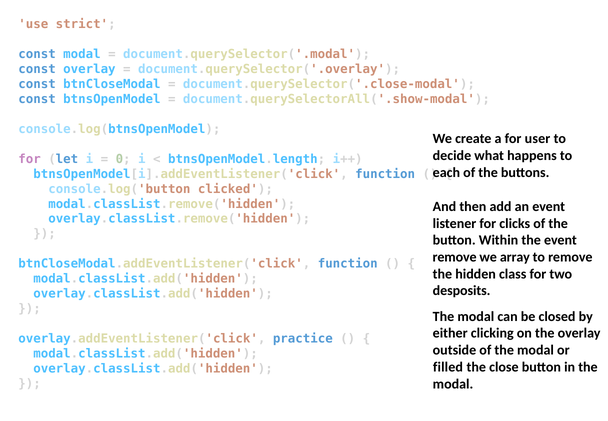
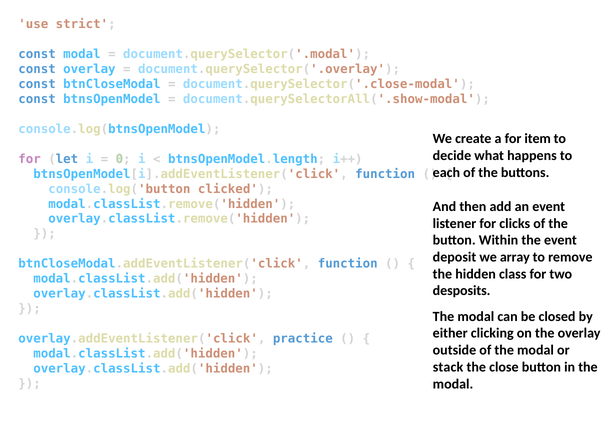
user: user -> item
remove at (455, 257): remove -> deposit
filled: filled -> stack
